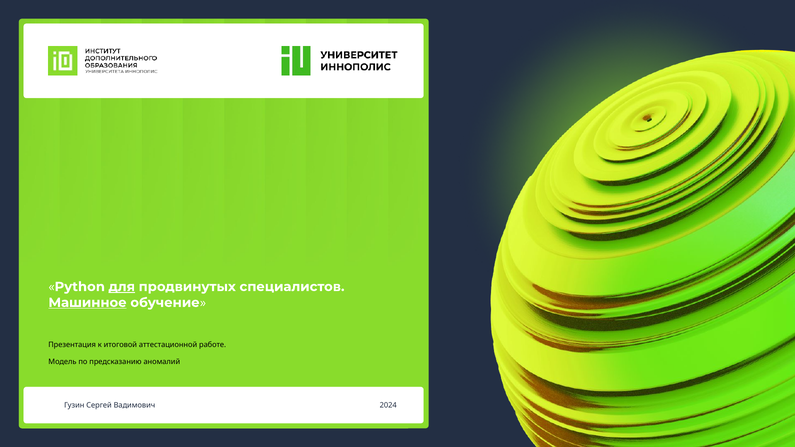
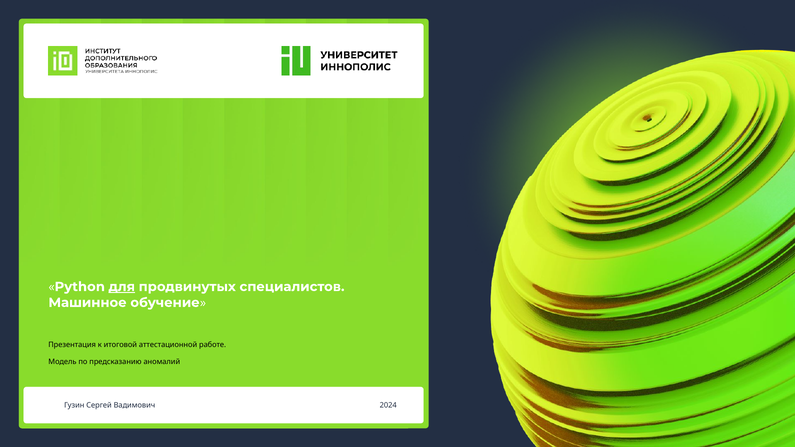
Машинное underline: present -> none
